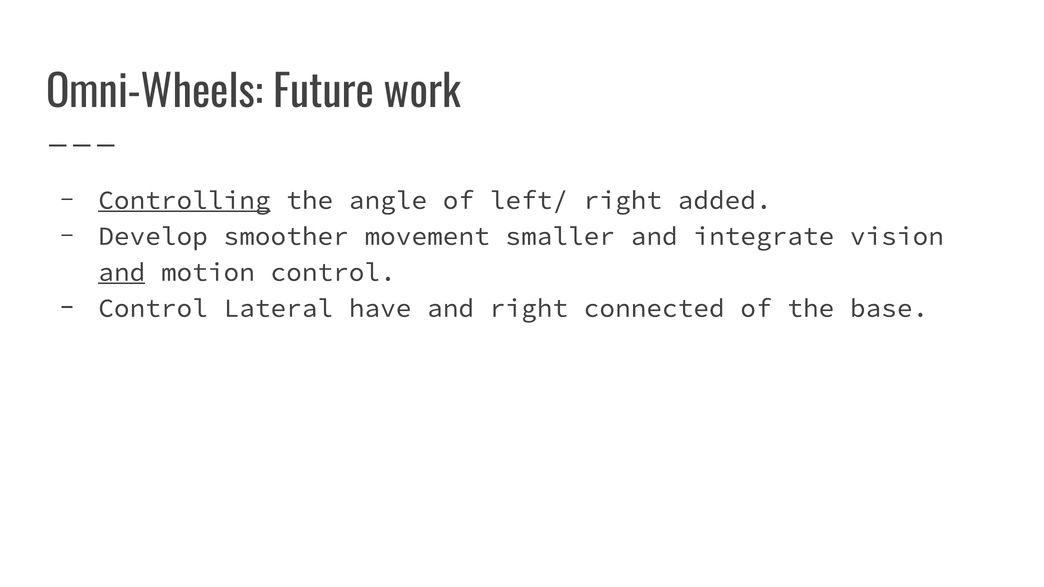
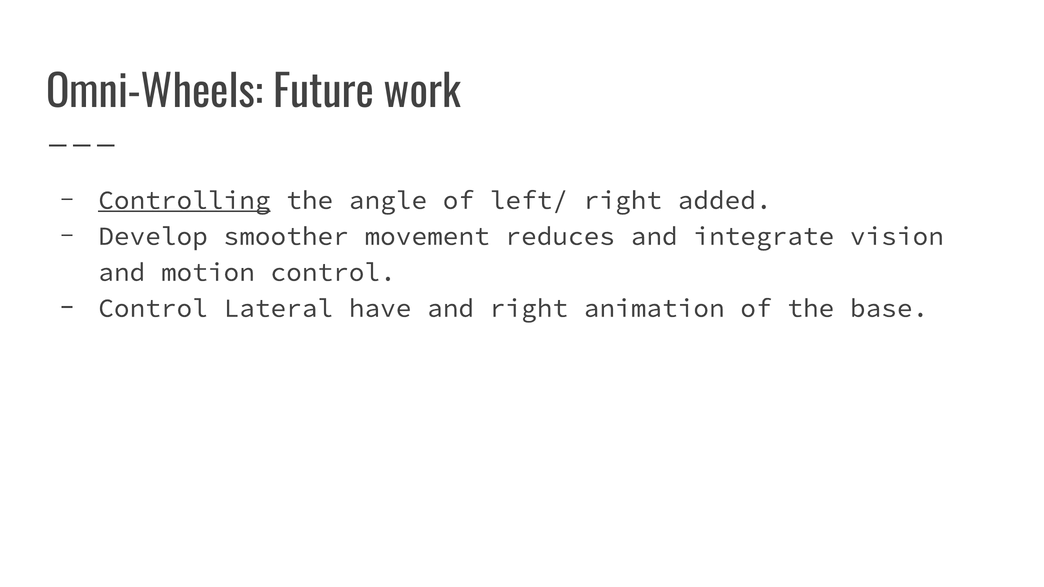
smaller: smaller -> reduces
and at (122, 272) underline: present -> none
connected: connected -> animation
